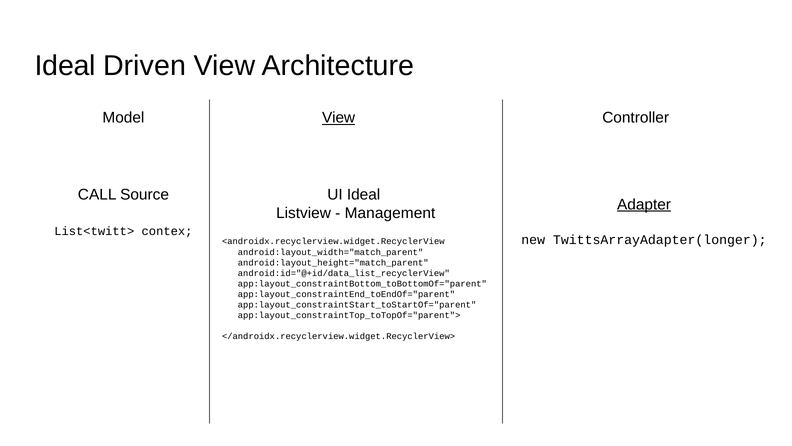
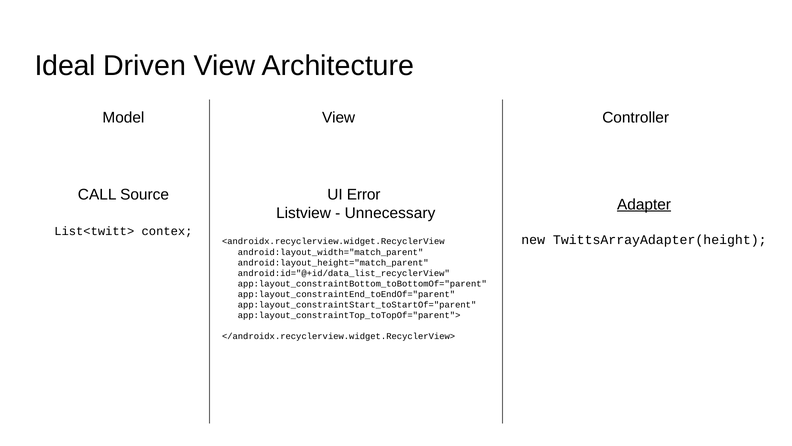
View at (339, 118) underline: present -> none
UI Ideal: Ideal -> Error
Management: Management -> Unnecessary
TwittsArrayAdapter(longer: TwittsArrayAdapter(longer -> TwittsArrayAdapter(height
